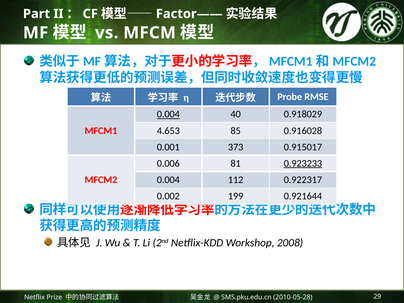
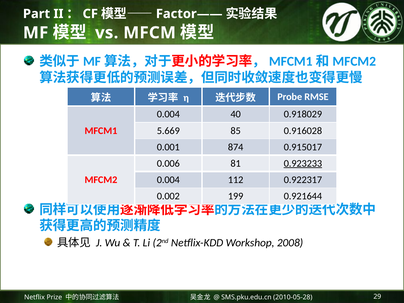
0.004 at (168, 114) underline: present -> none
4.653: 4.653 -> 5.669
373: 373 -> 874
